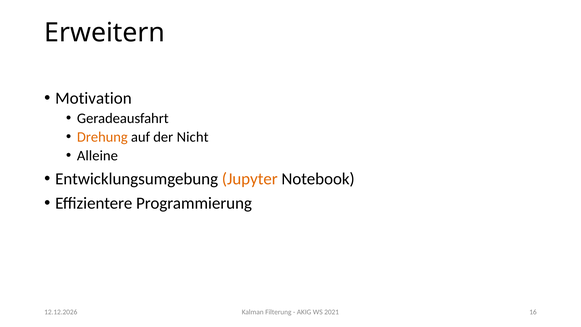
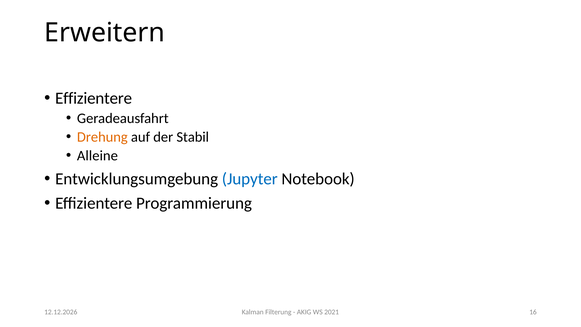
Motivation at (93, 98): Motivation -> Effizientere
Nicht: Nicht -> Stabil
Jupyter colour: orange -> blue
